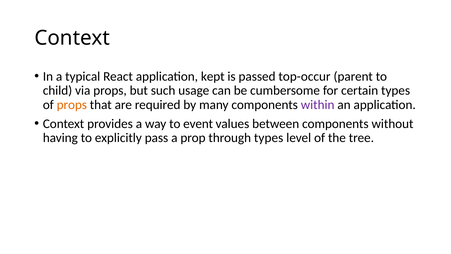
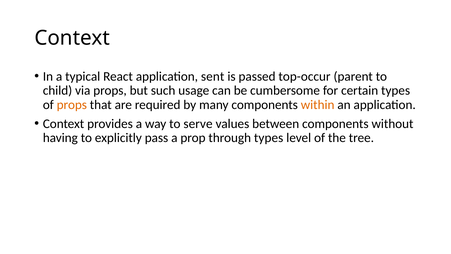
kept: kept -> sent
within colour: purple -> orange
event: event -> serve
